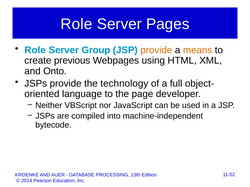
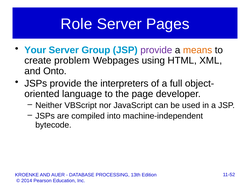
Role at (35, 50): Role -> Your
provide at (156, 50) colour: orange -> purple
previous: previous -> problem
technology: technology -> interpreters
